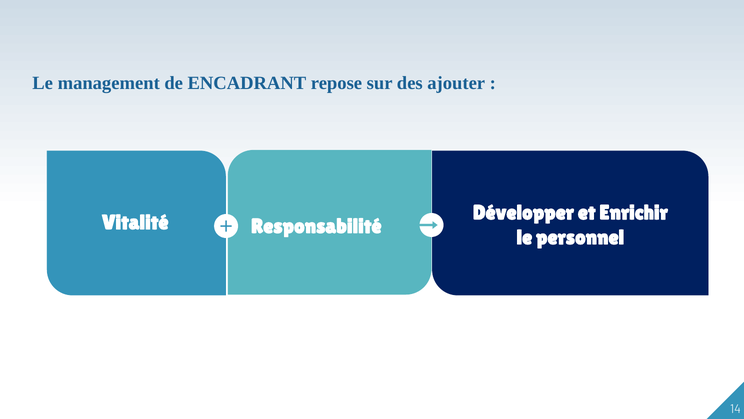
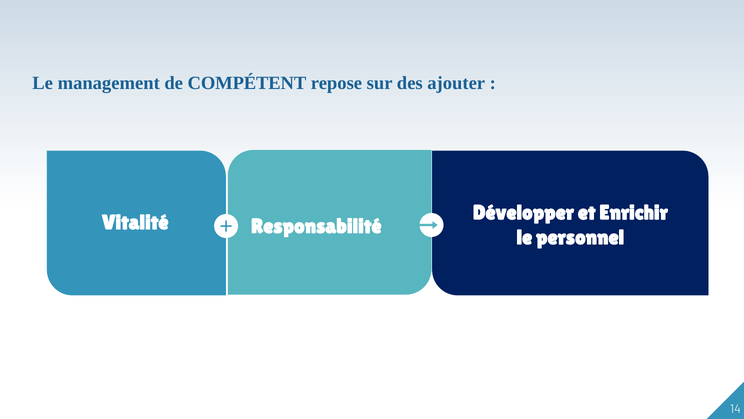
ENCADRANT: ENCADRANT -> COMPÉTENT
